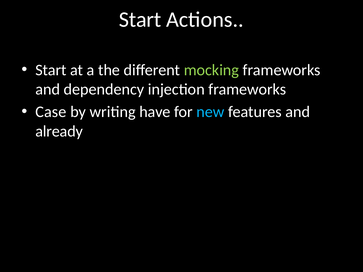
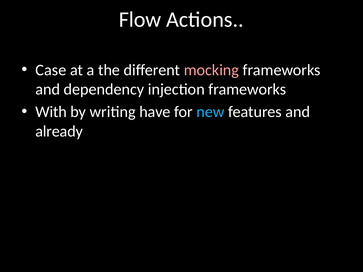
Start at (140, 20): Start -> Flow
Start at (51, 70): Start -> Case
mocking colour: light green -> pink
Case: Case -> With
